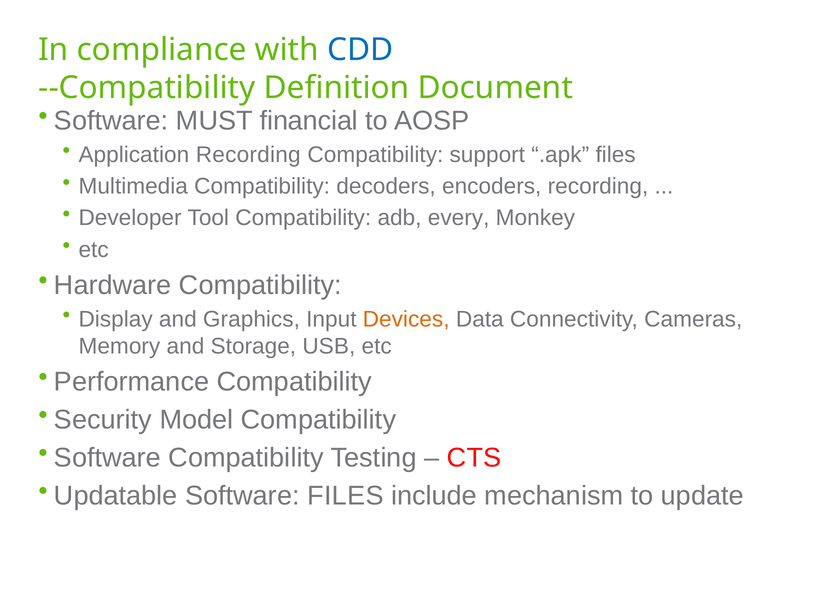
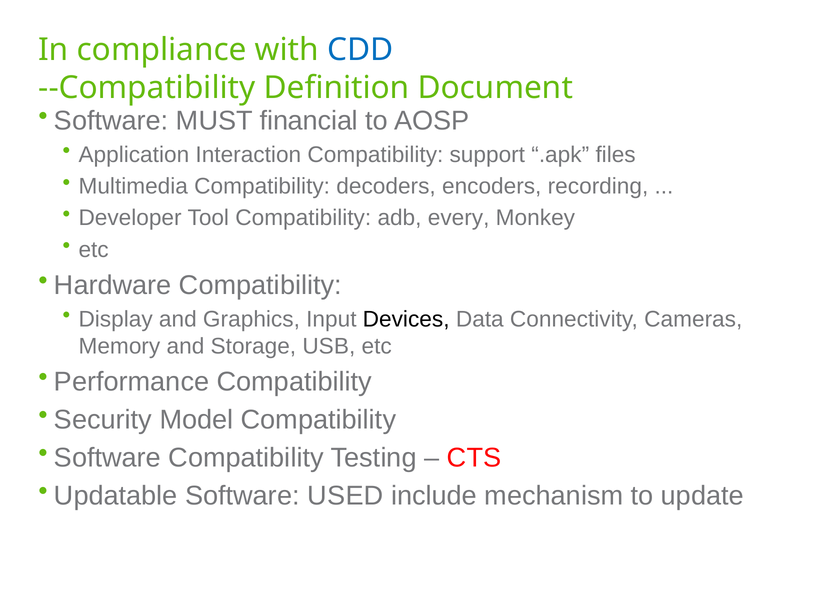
Application Recording: Recording -> Interaction
Devices colour: orange -> black
Software FILES: FILES -> USED
